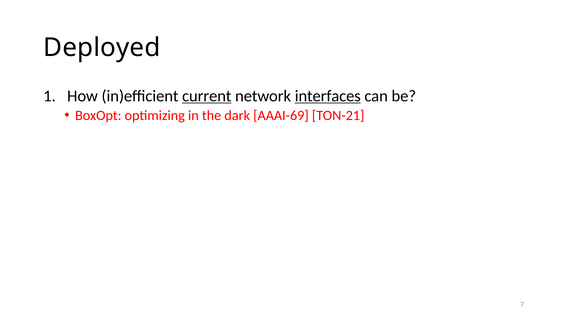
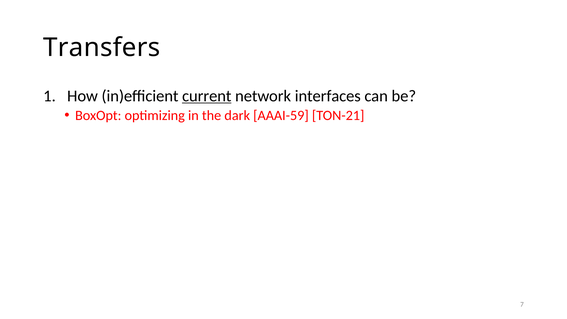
Deployed: Deployed -> Transfers
interfaces underline: present -> none
AAAI-69: AAAI-69 -> AAAI-59
